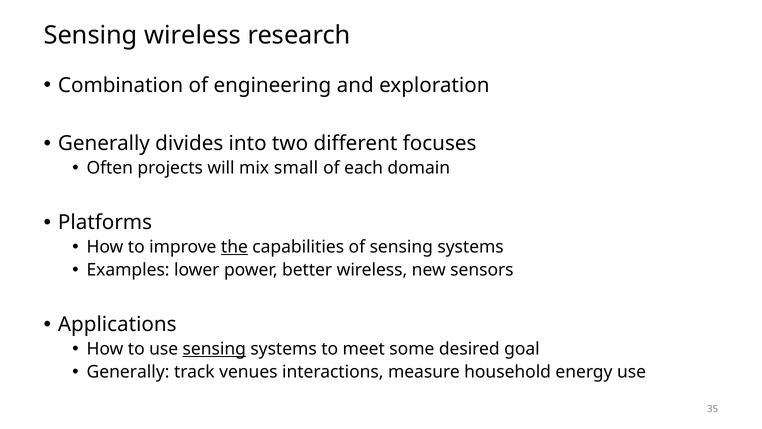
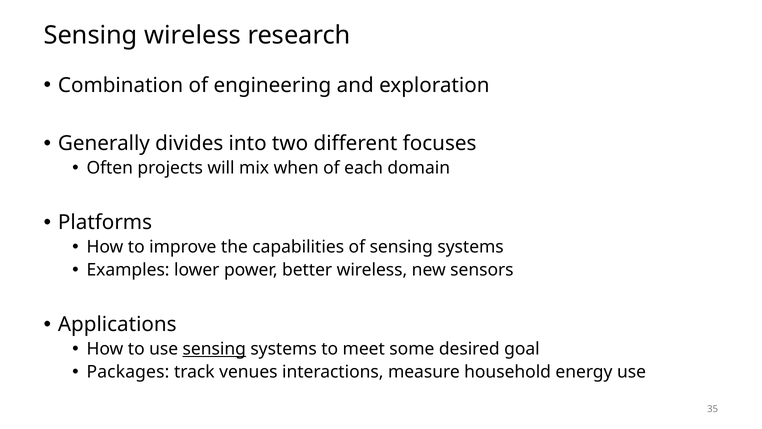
small: small -> when
the underline: present -> none
Generally at (128, 372): Generally -> Packages
